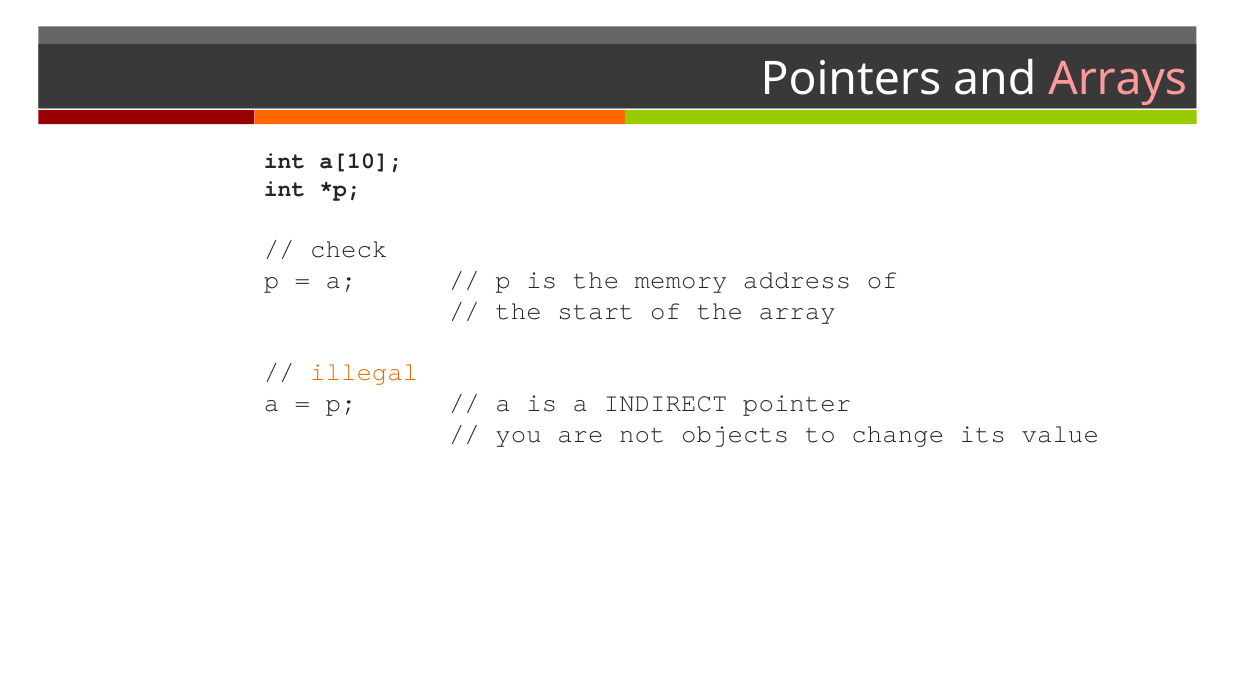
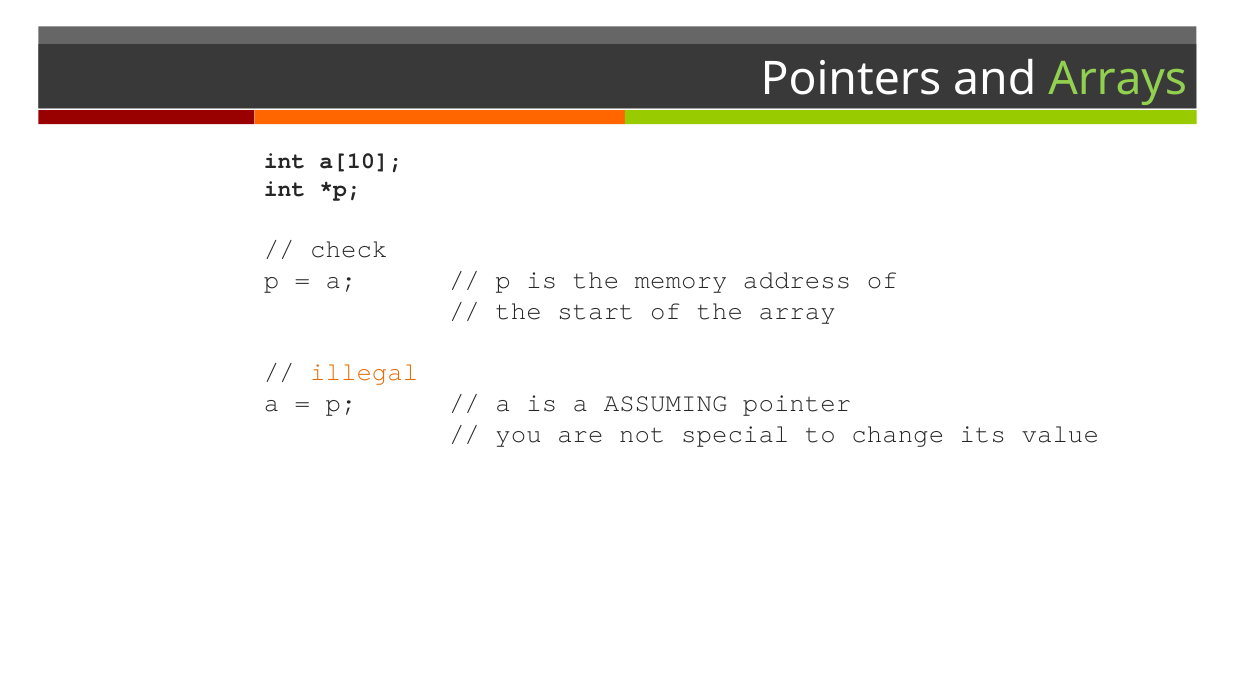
Arrays colour: pink -> light green
INDIRECT: INDIRECT -> ASSUMING
objects: objects -> special
